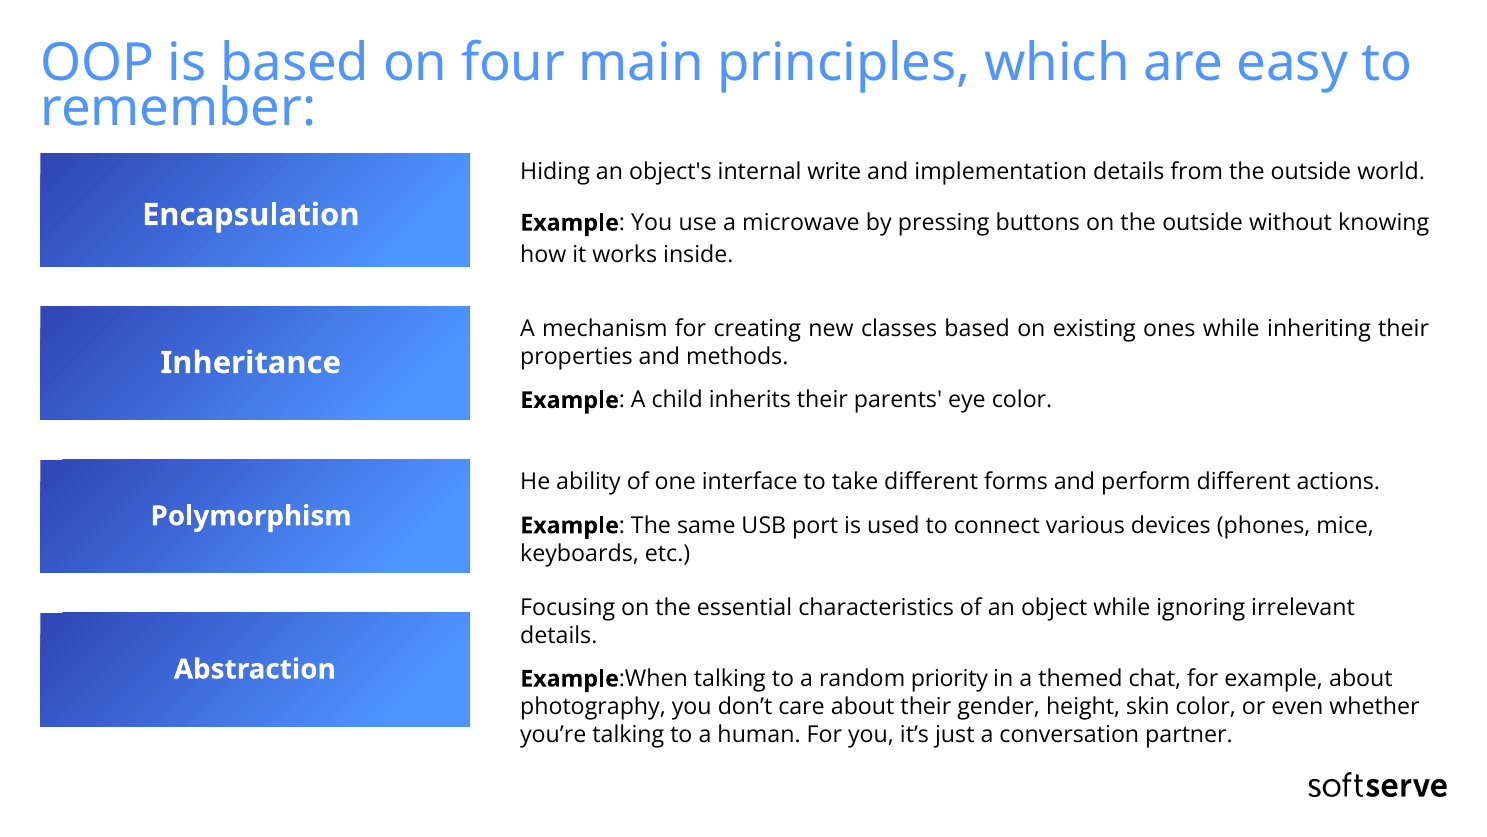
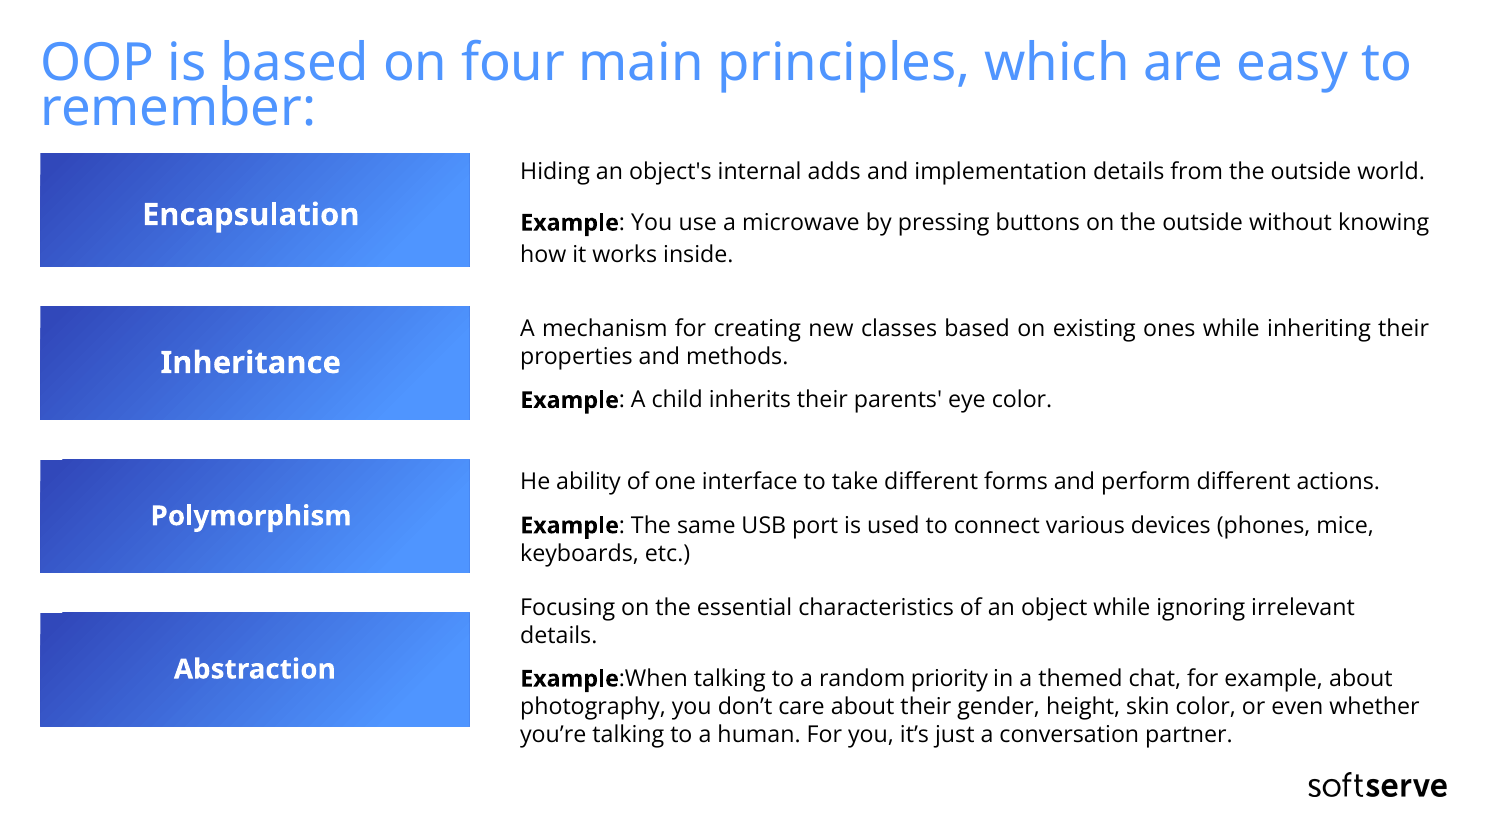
write: write -> adds
